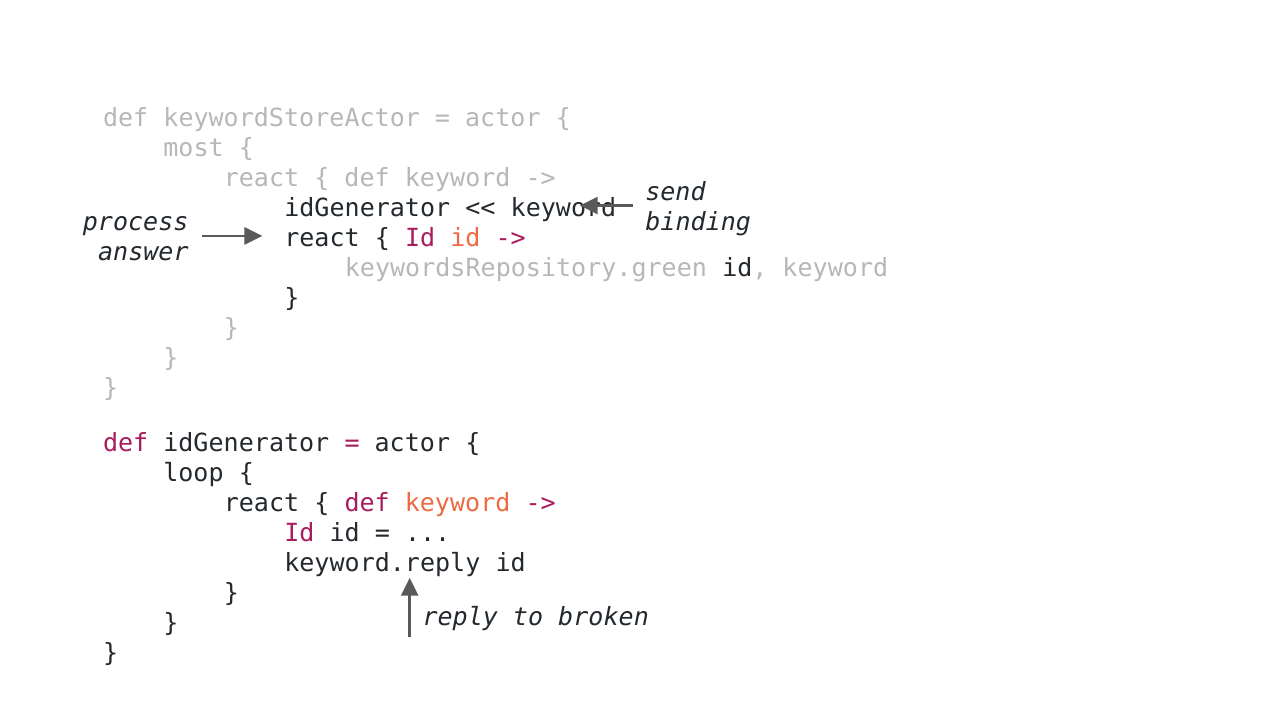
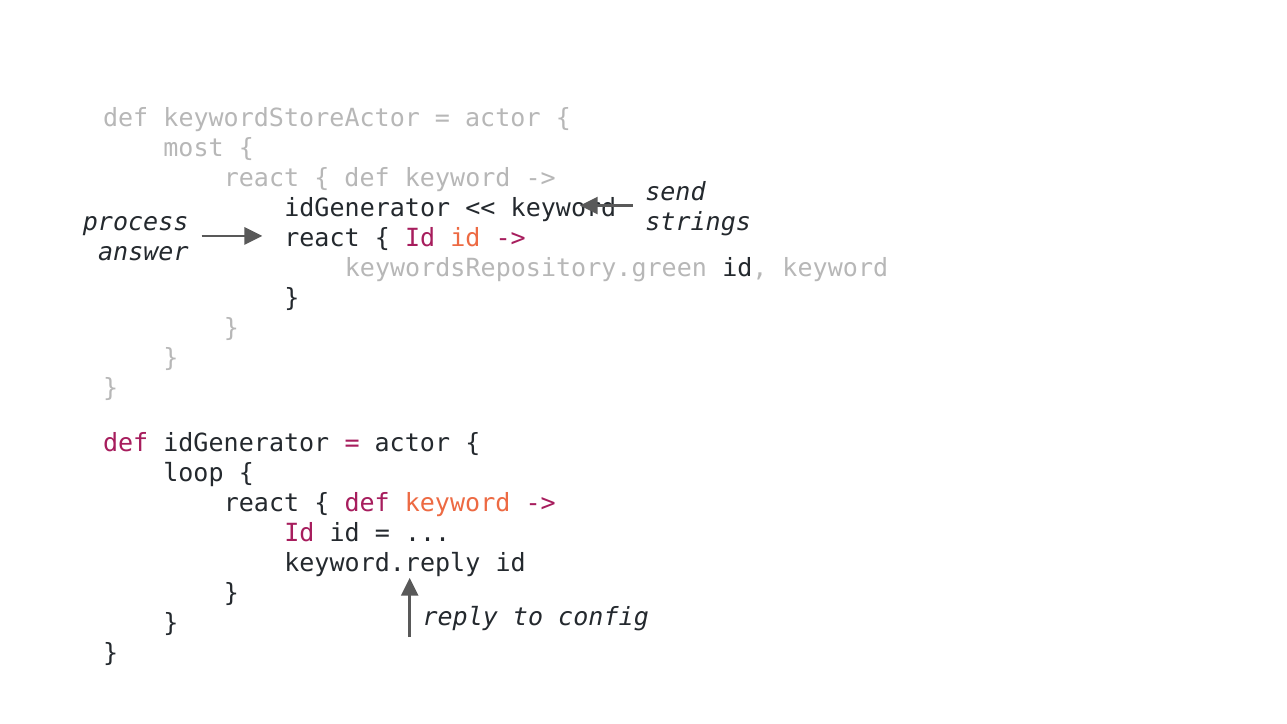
binding: binding -> strings
broken: broken -> config
